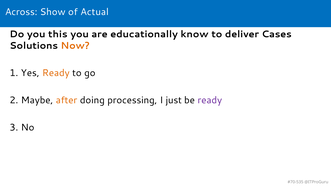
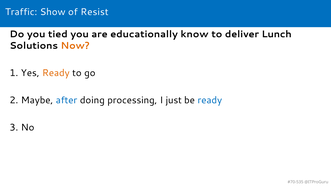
Across: Across -> Traffic
Actual: Actual -> Resist
this: this -> tied
Cases: Cases -> Lunch
after colour: orange -> blue
ready at (210, 100) colour: purple -> blue
